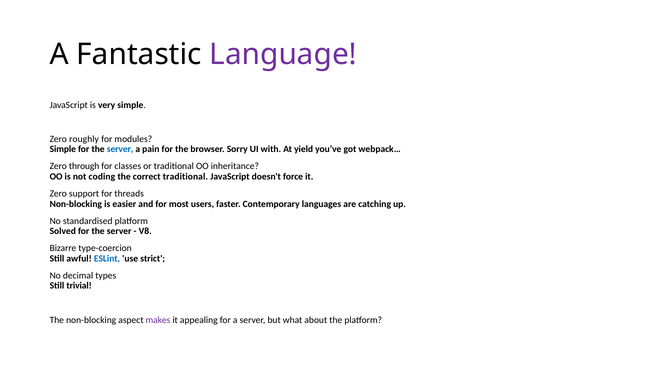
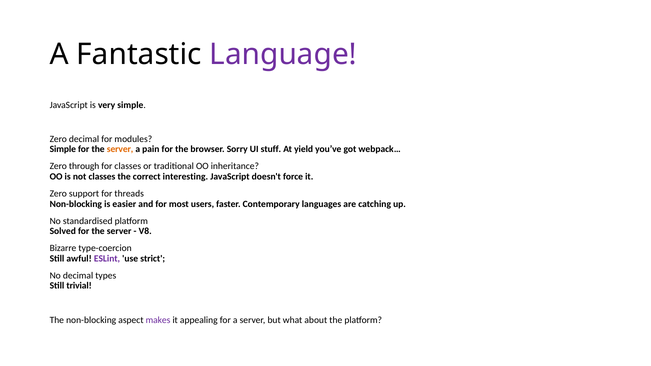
Zero roughly: roughly -> decimal
server at (120, 149) colour: blue -> orange
with: with -> stuff
not coding: coding -> classes
correct traditional: traditional -> interesting
ESLint colour: blue -> purple
